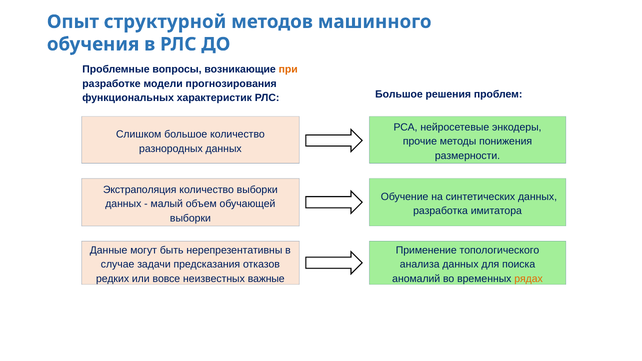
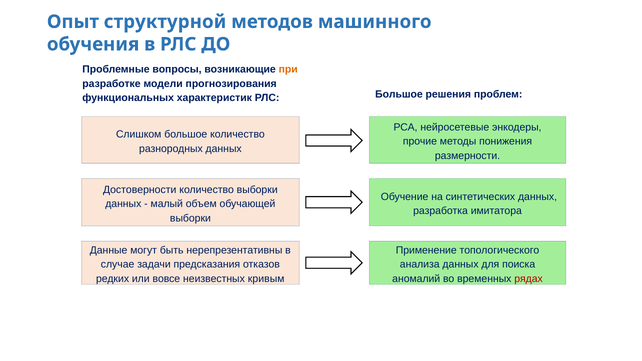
Экстраполяция: Экстраполяция -> Достоверности
важные: важные -> кривым
рядах colour: orange -> red
